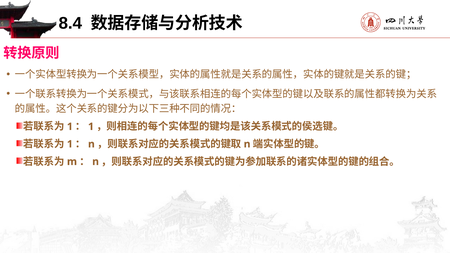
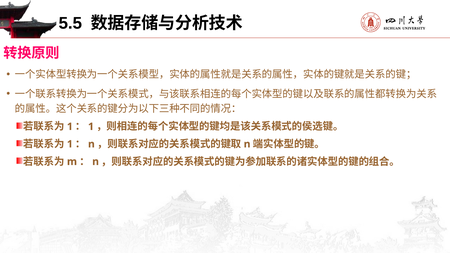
8.4: 8.4 -> 5.5
